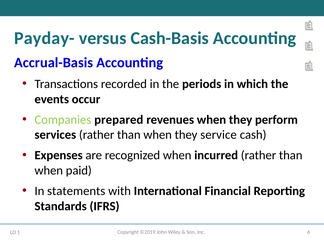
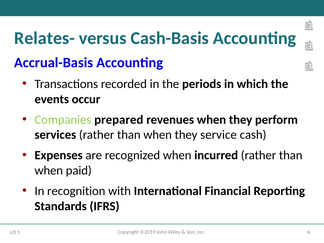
Payday-: Payday- -> Relates-
statements: statements -> recognition
